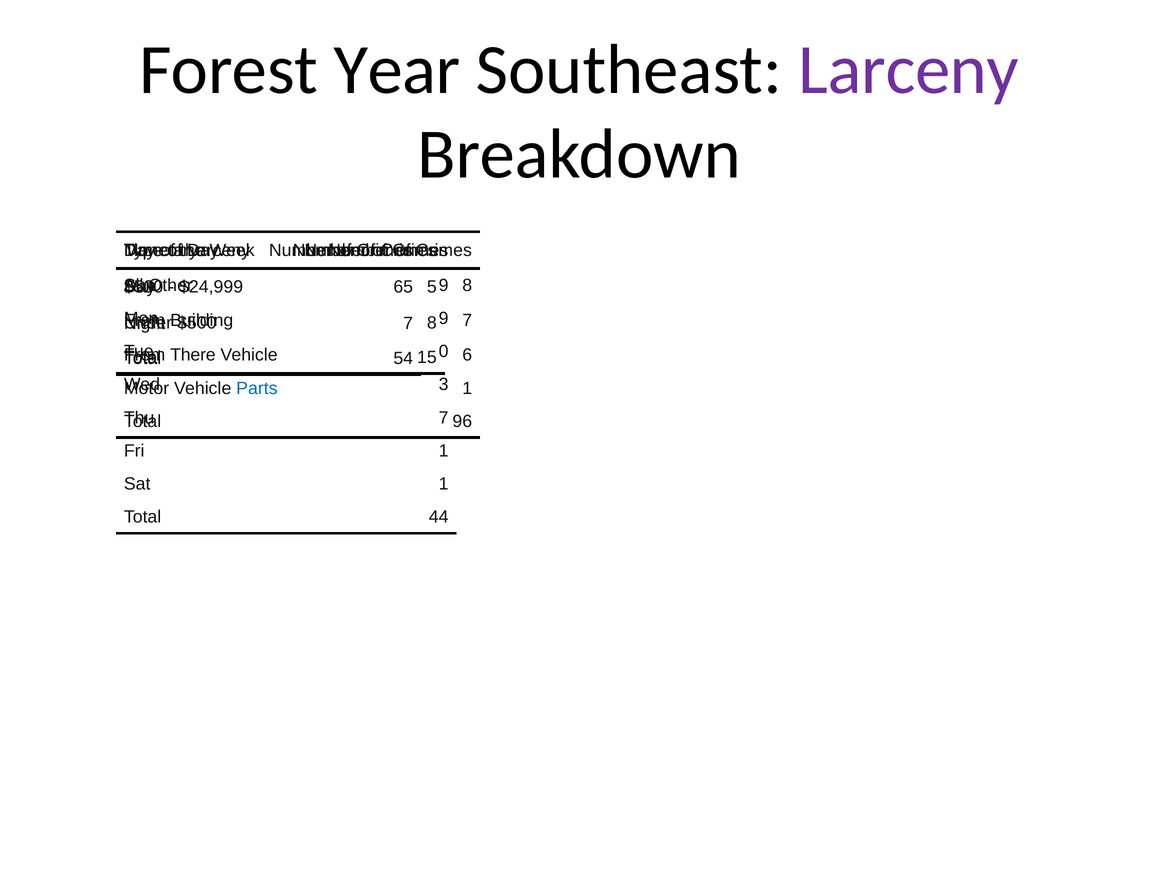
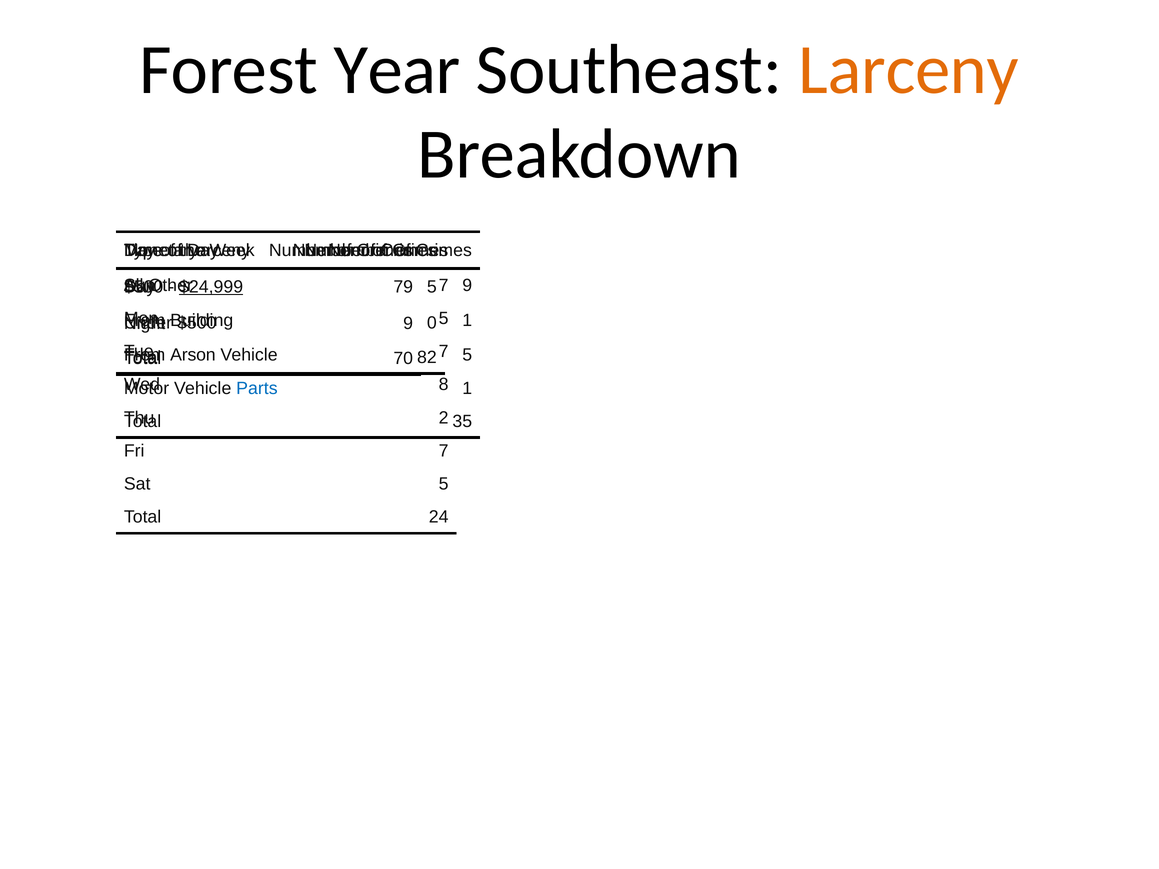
Larceny at (909, 70) colour: purple -> orange
9 at (444, 286): 9 -> 7
8 at (467, 286): 8 -> 9
$24,999 underline: none -> present
65: 65 -> 79
9 at (444, 319): 9 -> 5
7 at (467, 320): 7 -> 1
8 at (432, 323): 8 -> 0
7 at (408, 324): 7 -> 9
0 at (444, 352): 0 -> 7
There: There -> Arson
Vehicle 6: 6 -> 5
15: 15 -> 82
54: 54 -> 70
3: 3 -> 8
7 at (444, 418): 7 -> 2
96: 96 -> 35
Fri 1: 1 -> 7
Sat 1: 1 -> 5
44: 44 -> 24
